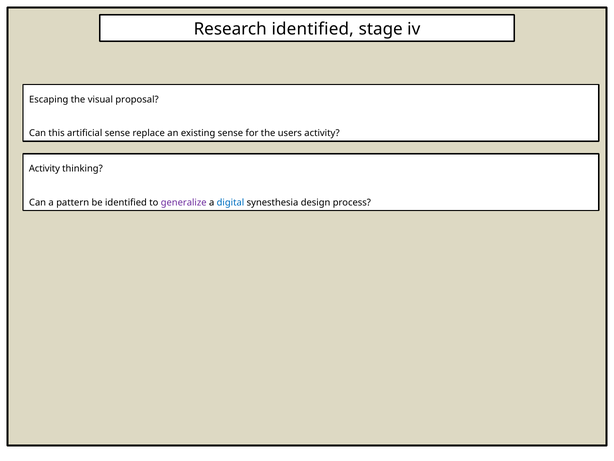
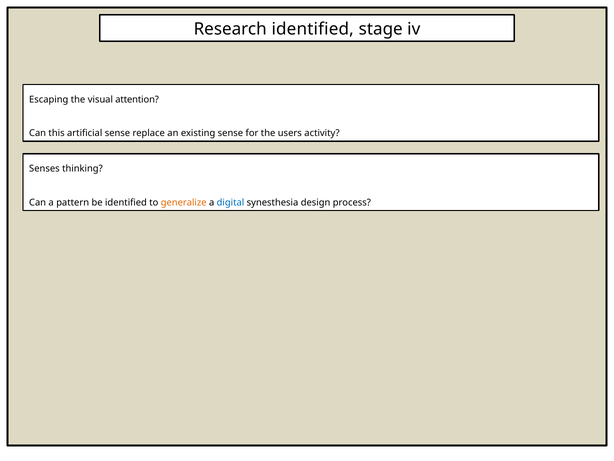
proposal: proposal -> attention
Activity at (44, 168): Activity -> Senses
generalize colour: purple -> orange
